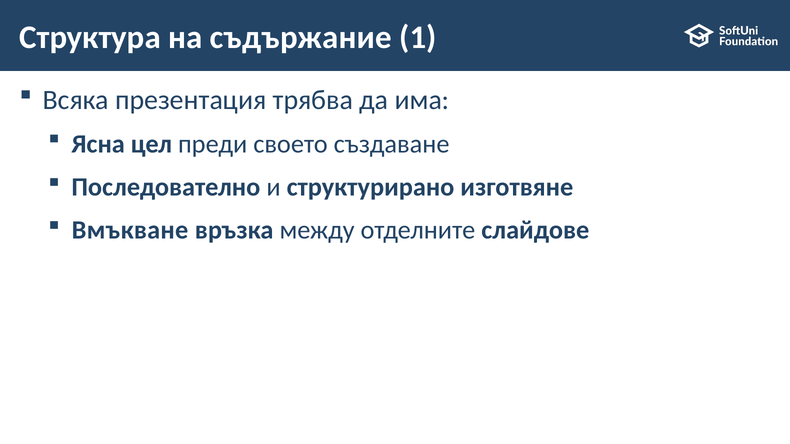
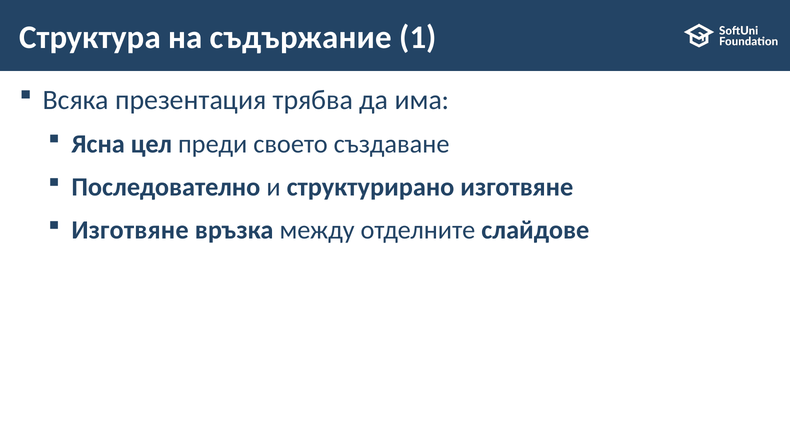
Вмъкване at (130, 230): Вмъкване -> Изготвяне
